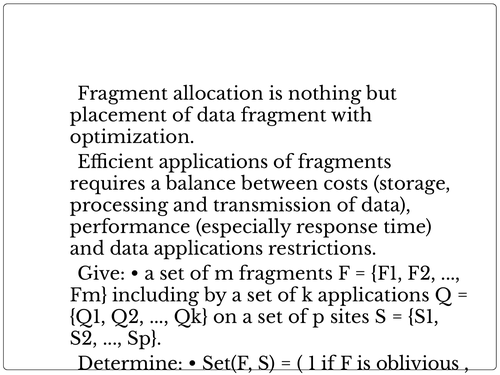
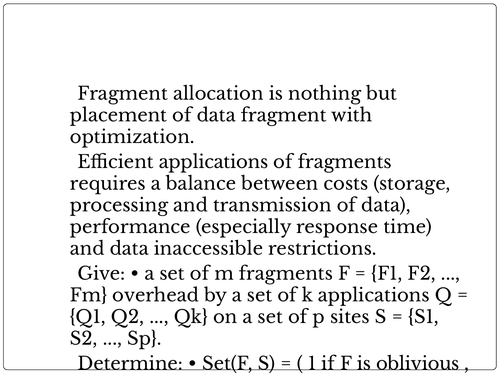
data applications: applications -> inaccessible
including: including -> overhead
